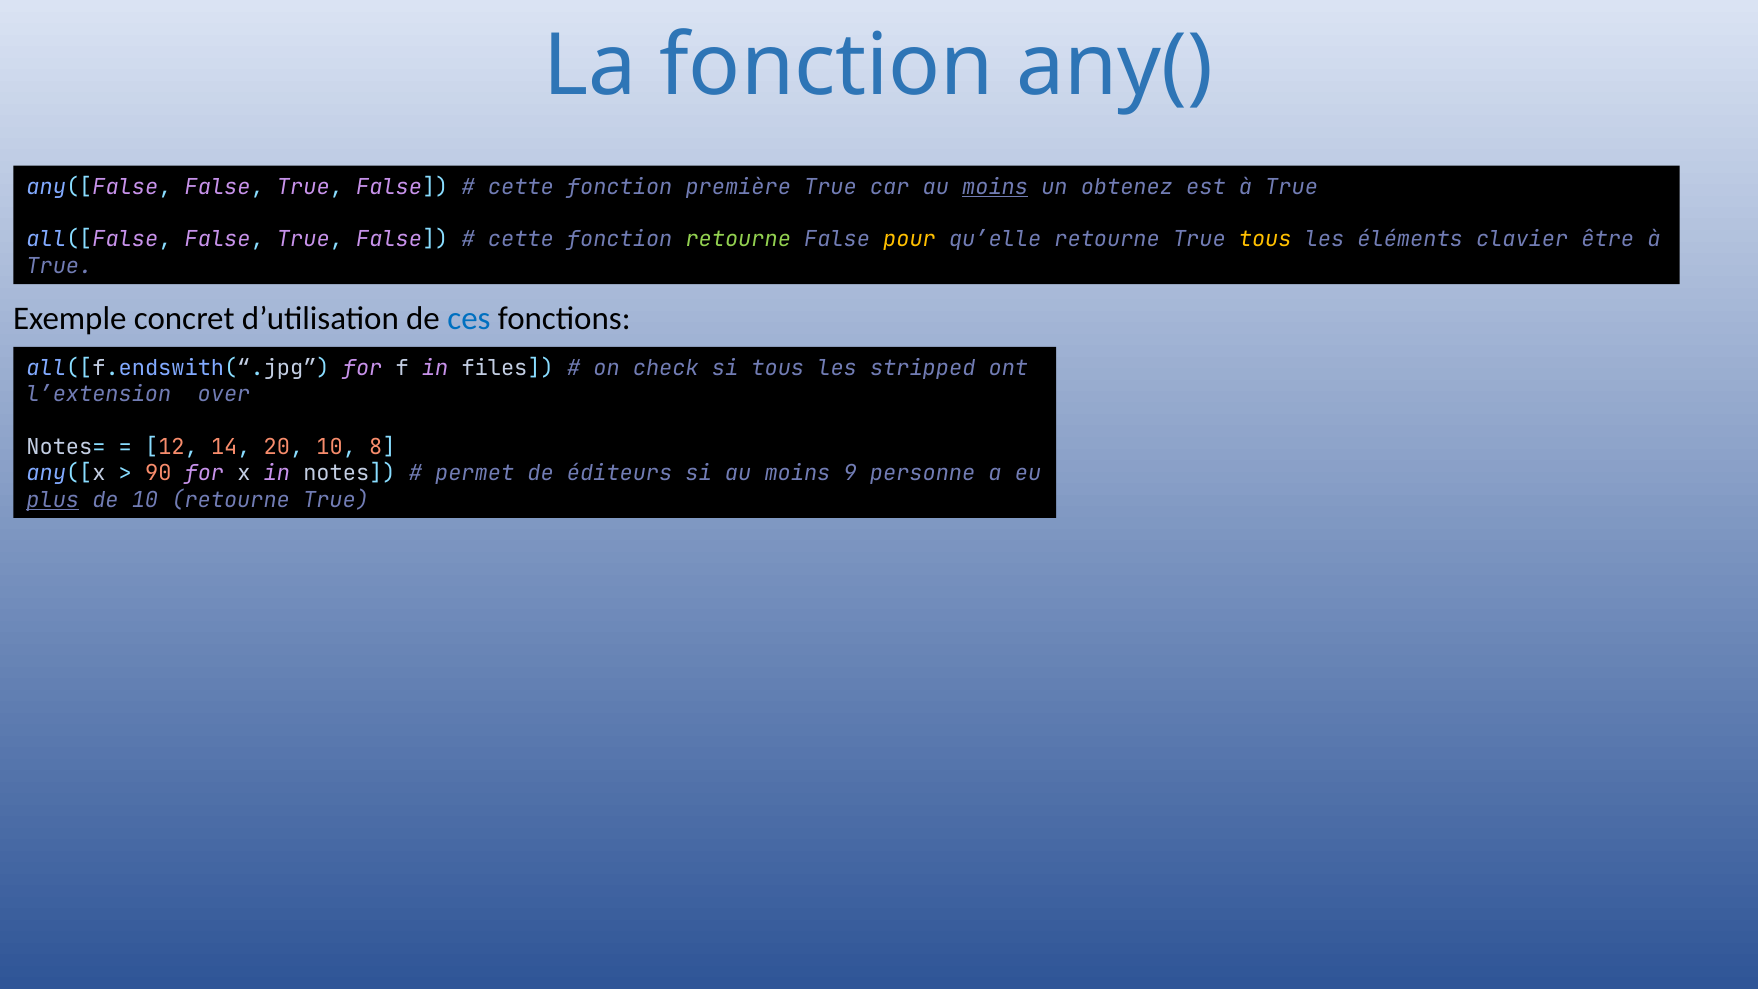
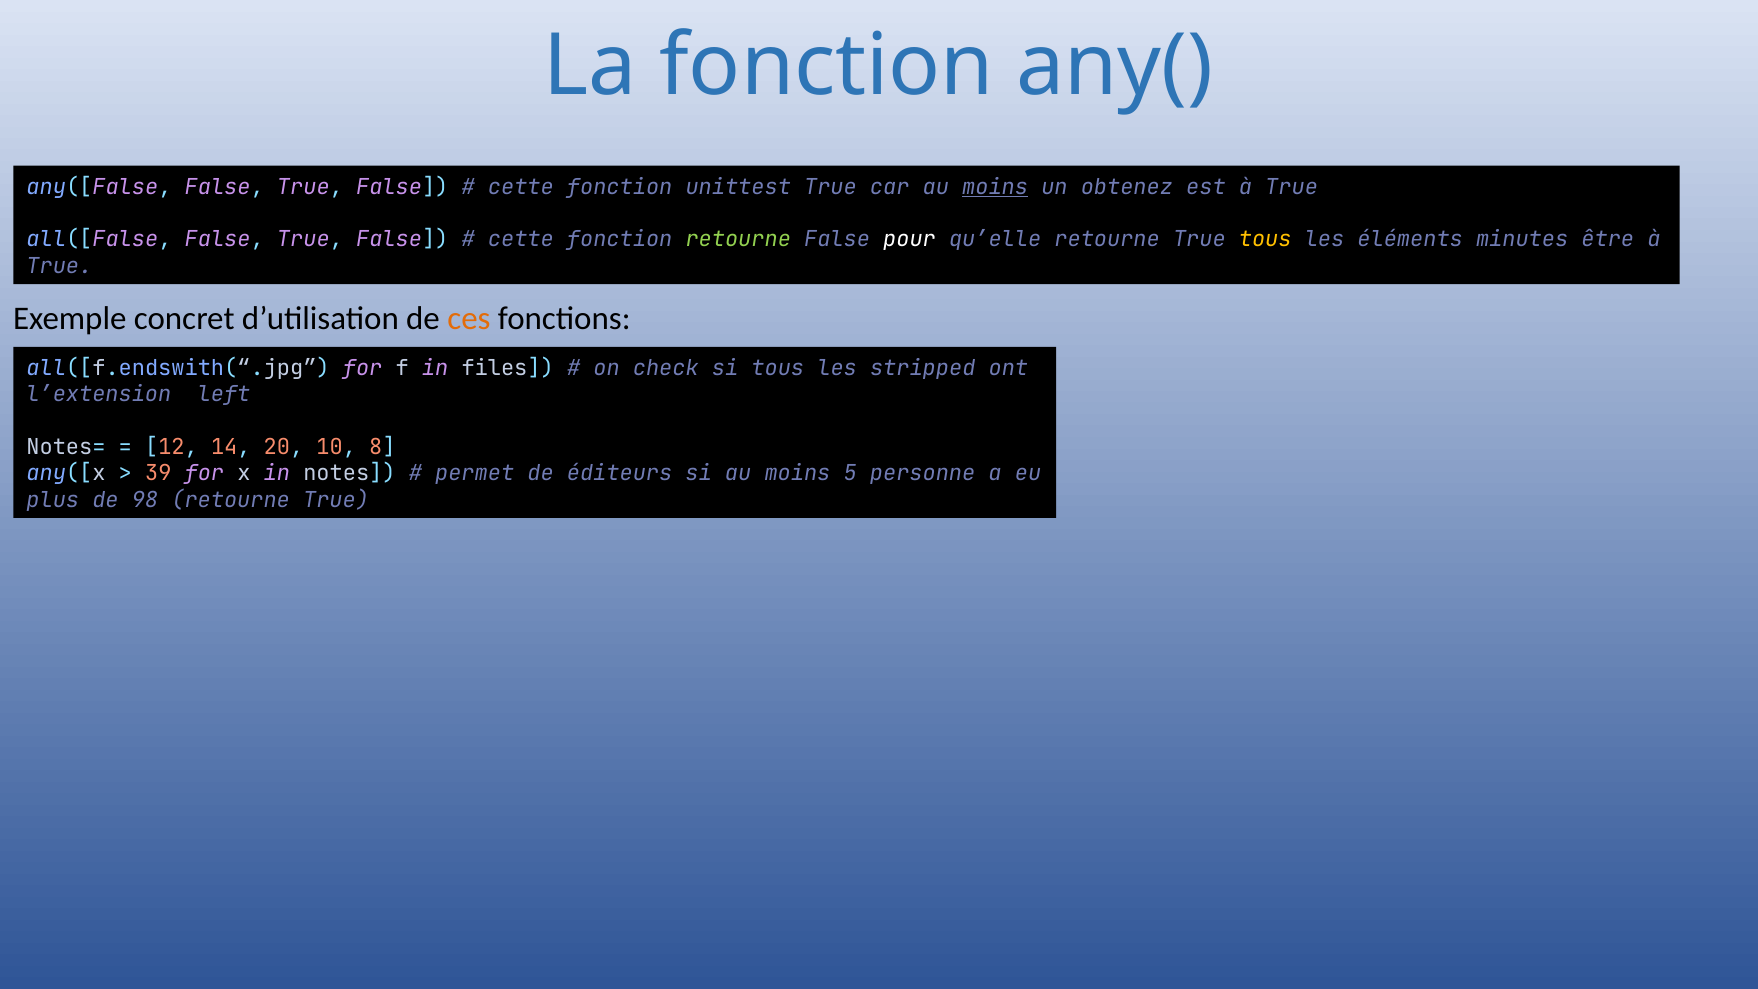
première: première -> unittest
pour colour: yellow -> white
clavier: clavier -> minutes
ces colour: blue -> orange
.over: .over -> .left
90: 90 -> 39
9: 9 -> 5
plus underline: present -> none
de 10: 10 -> 98
